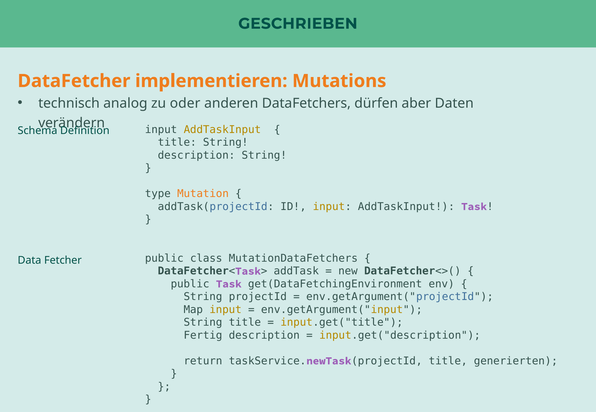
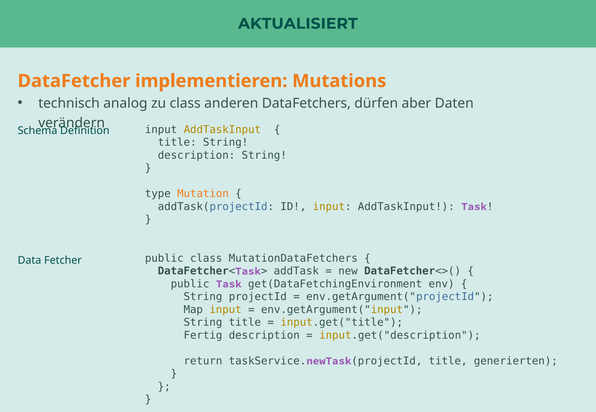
GESCHRIEBEN: GESCHRIEBEN -> AKTUALISIERT
zu oder: oder -> class
